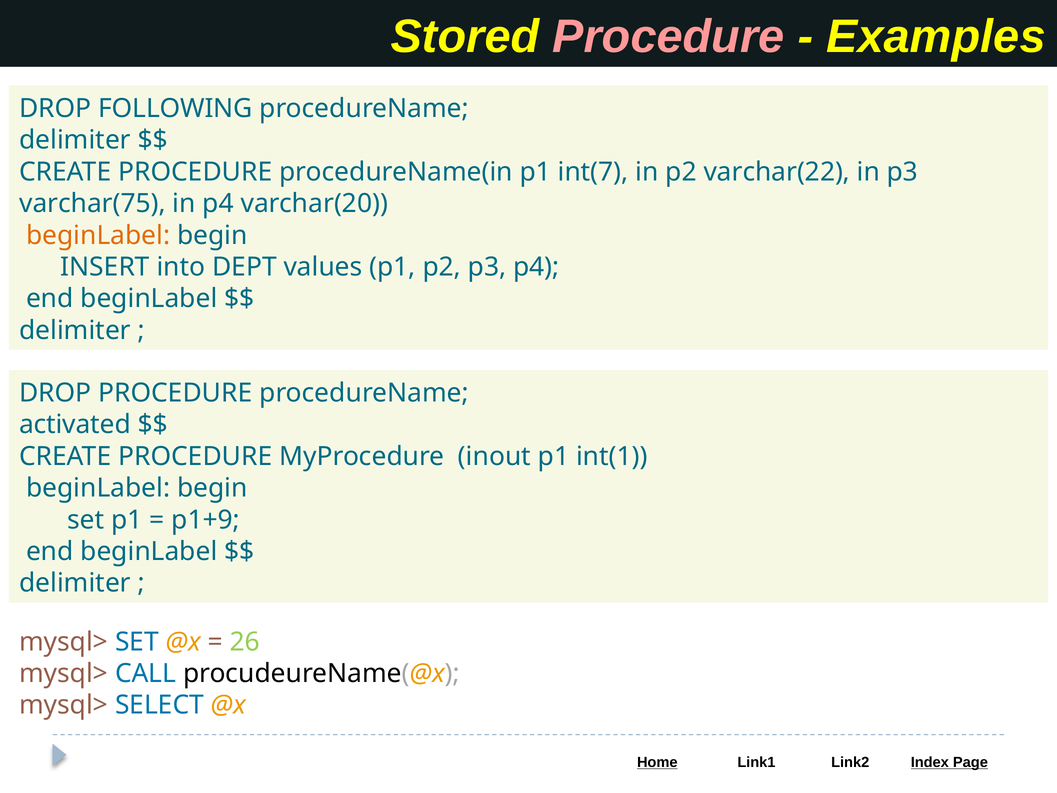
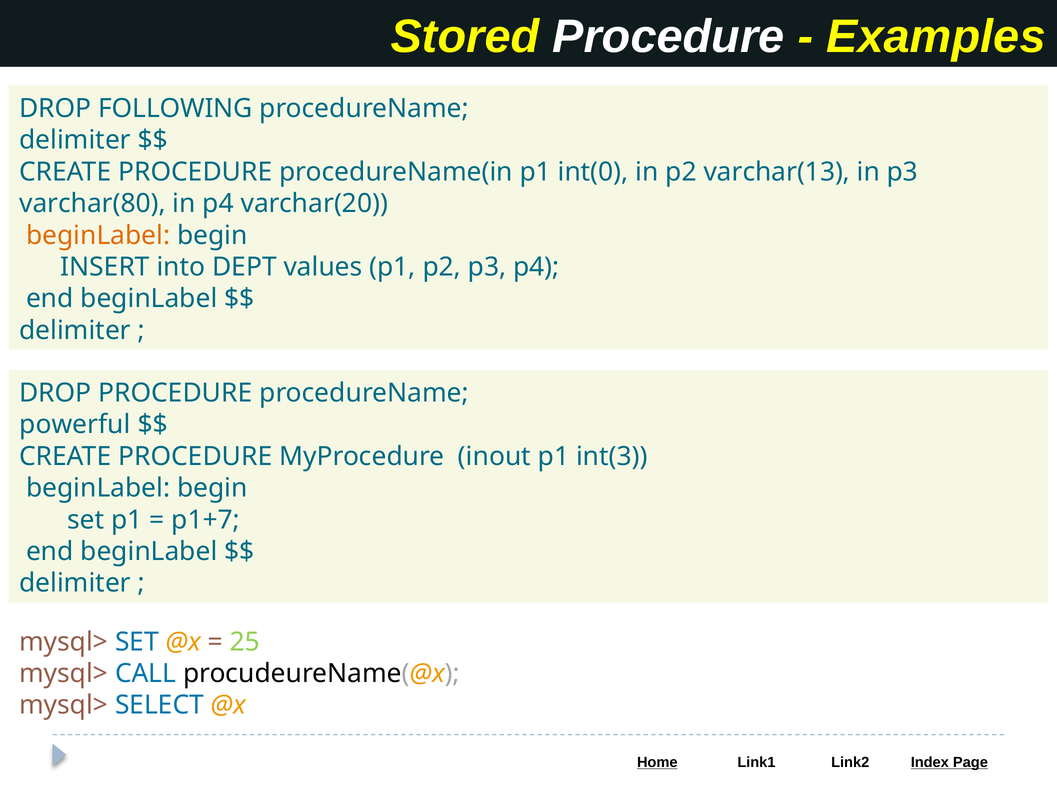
Procedure at (668, 37) colour: pink -> white
int(7: int(7 -> int(0
varchar(22: varchar(22 -> varchar(13
varchar(75: varchar(75 -> varchar(80
activated: activated -> powerful
int(1: int(1 -> int(3
p1+9: p1+9 -> p1+7
26: 26 -> 25
